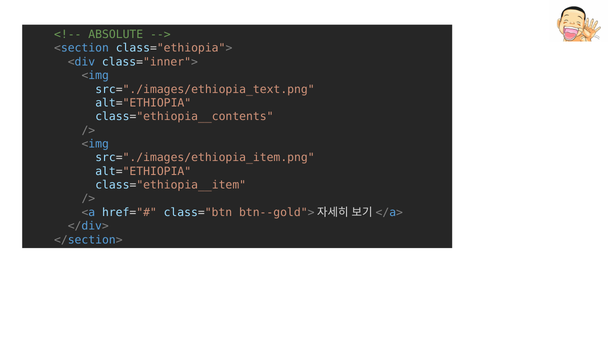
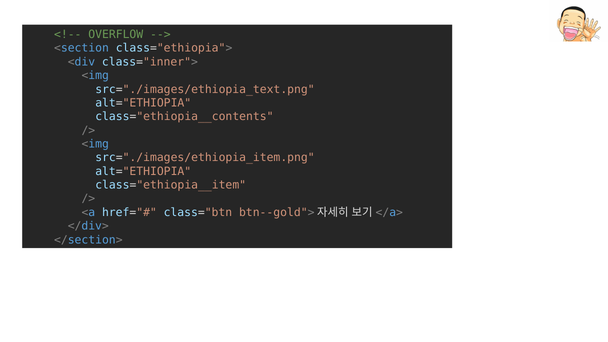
ABSOLUTE: ABSOLUTE -> OVERFLOW
